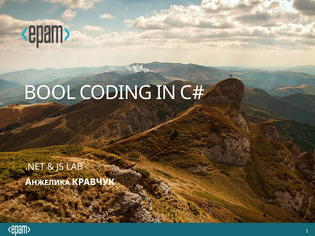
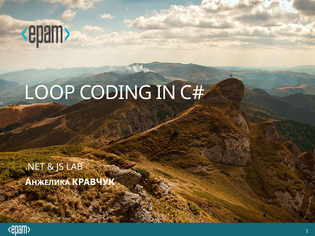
BOOL: BOOL -> LOOP
